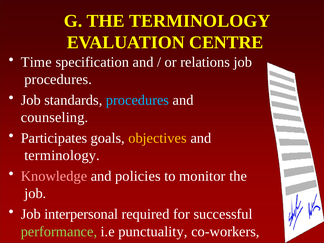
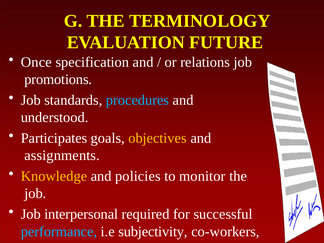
CENTRE: CENTRE -> FUTURE
Time: Time -> Once
procedures at (58, 79): procedures -> promotions
counseling: counseling -> understood
terminology at (62, 155): terminology -> assignments
Knowledge colour: pink -> yellow
performance colour: light green -> light blue
punctuality: punctuality -> subjectivity
